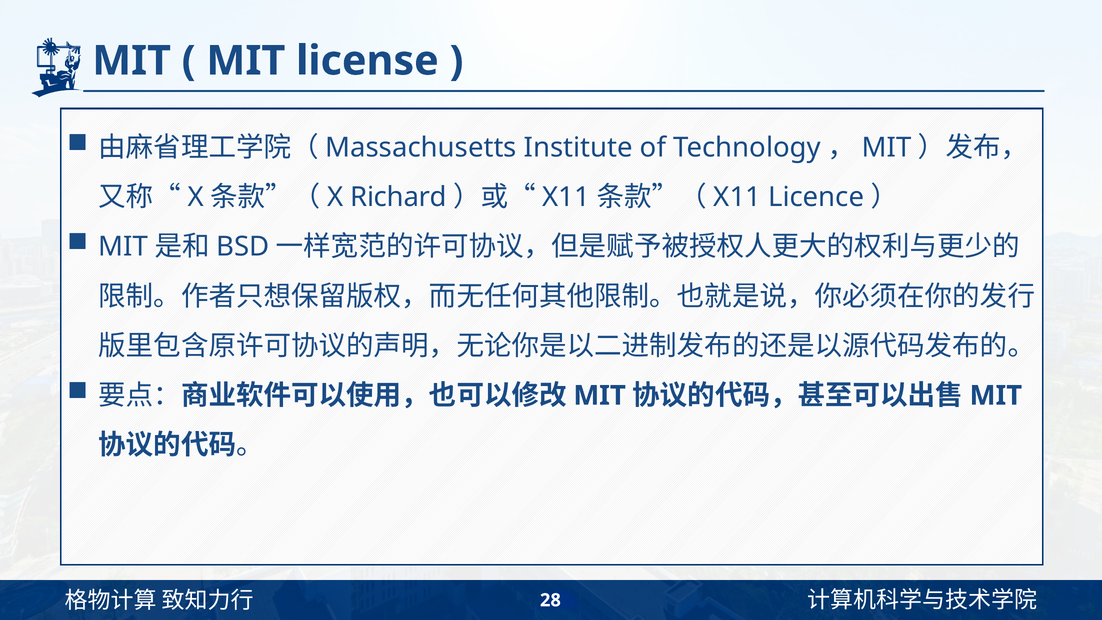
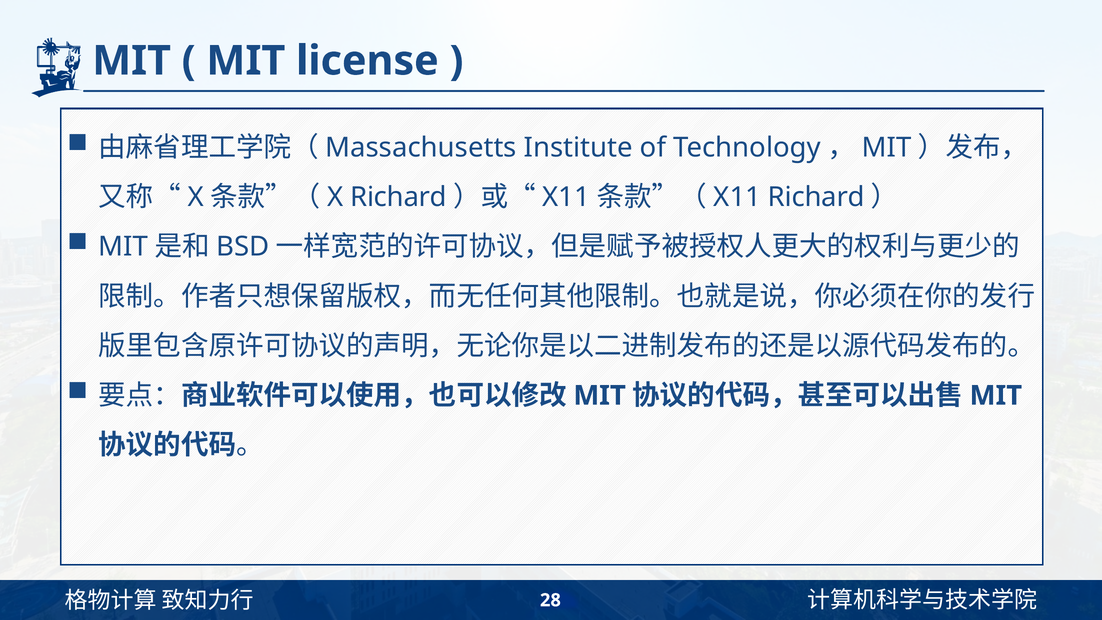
Licence at (816, 197): Licence -> Richard
